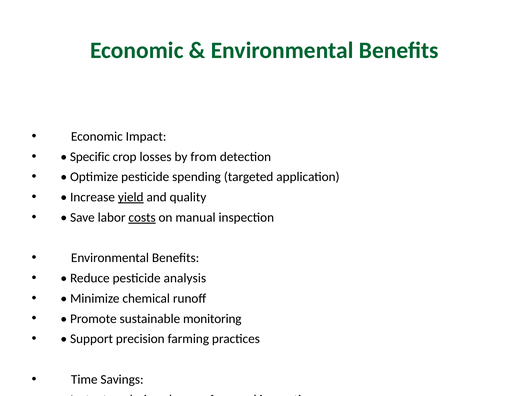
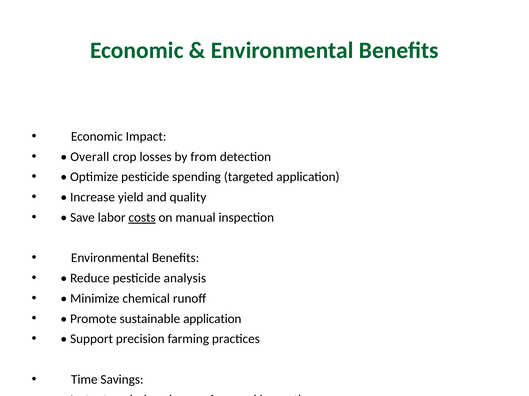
Specific: Specific -> Overall
yield underline: present -> none
sustainable monitoring: monitoring -> application
